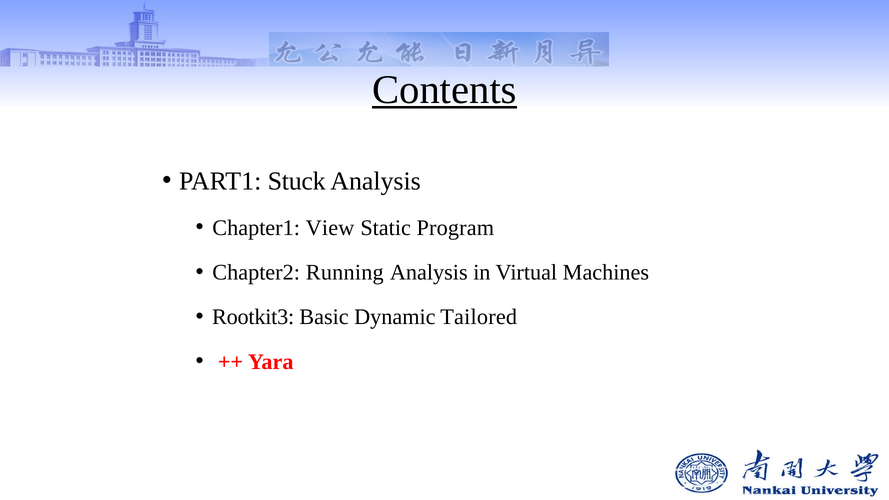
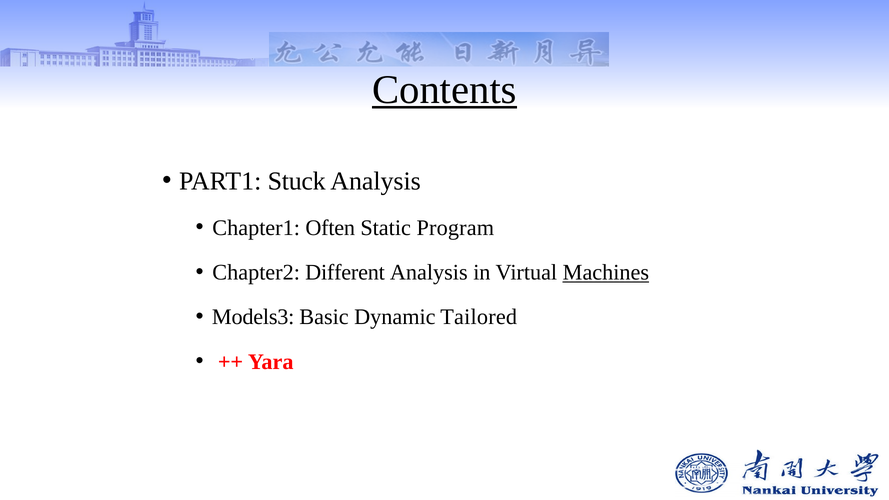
View: View -> Often
Running: Running -> Different
Machines underline: none -> present
Rootkit3: Rootkit3 -> Models3
